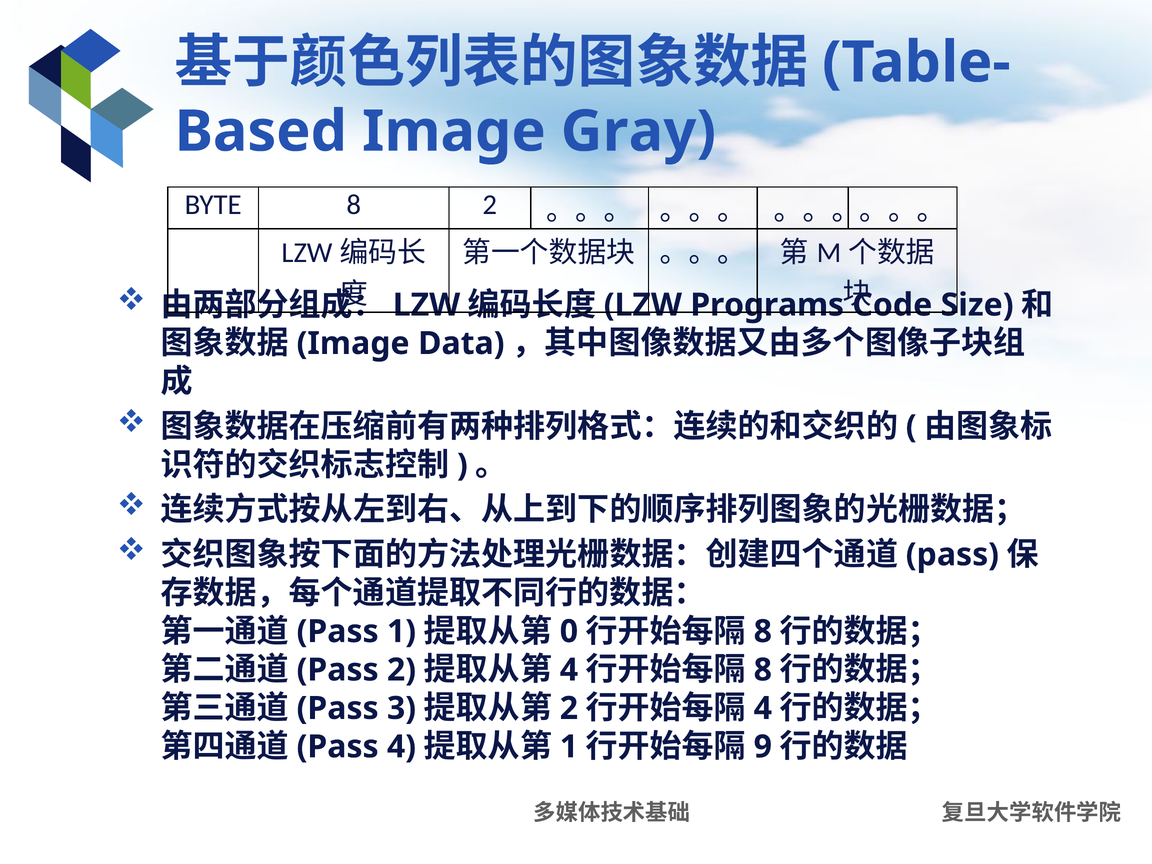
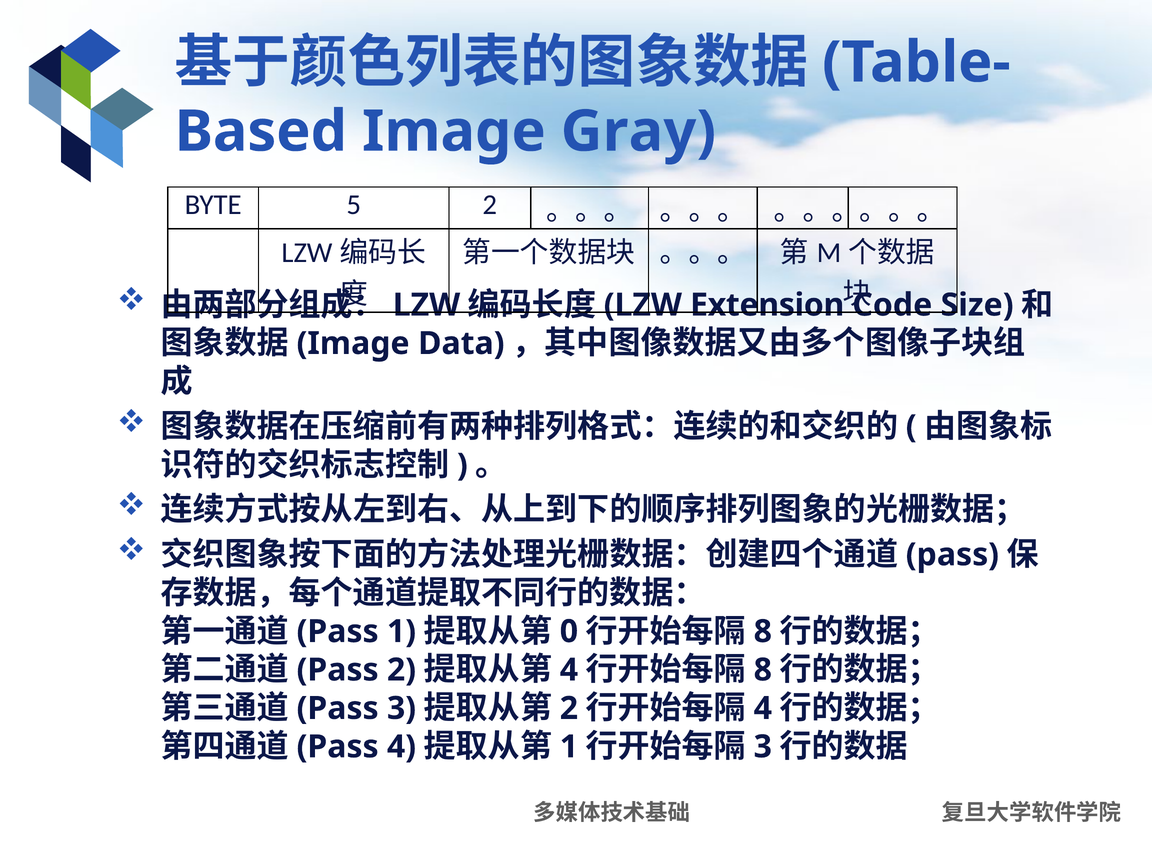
BYTE 8: 8 -> 5
Programs: Programs -> Extension
9 at (763, 747): 9 -> 3
